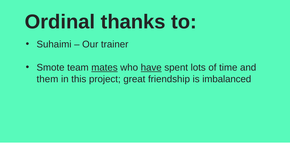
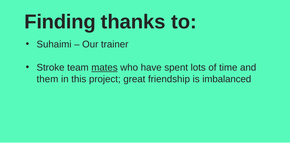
Ordinal: Ordinal -> Finding
Smote: Smote -> Stroke
have underline: present -> none
